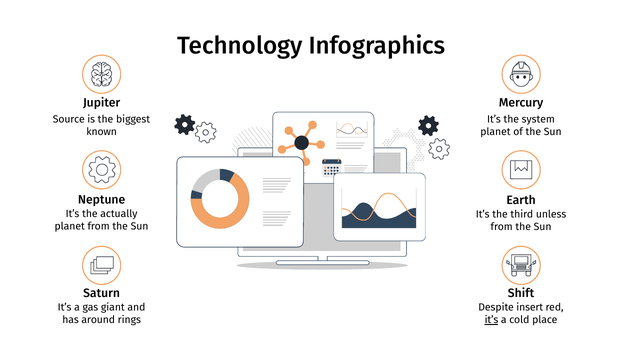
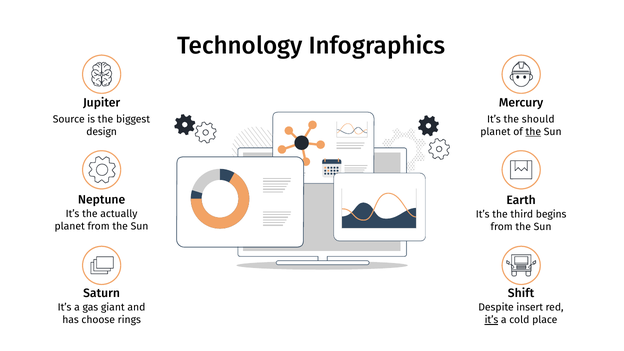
system: system -> should
known: known -> design
the at (533, 132) underline: none -> present
unless: unless -> begins
around: around -> choose
